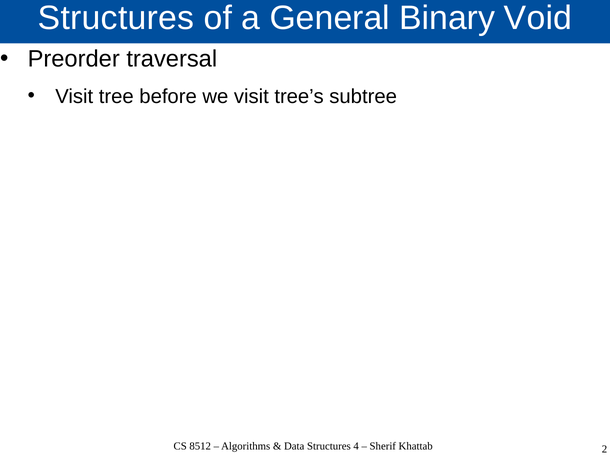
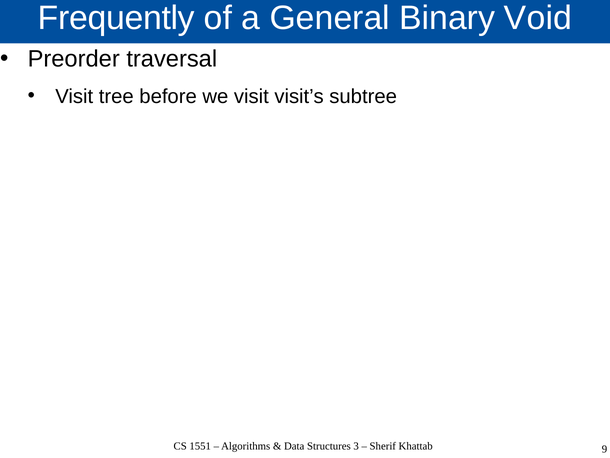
Structures at (116, 18): Structures -> Frequently
tree’s: tree’s -> visit’s
8512: 8512 -> 1551
4: 4 -> 3
2: 2 -> 9
